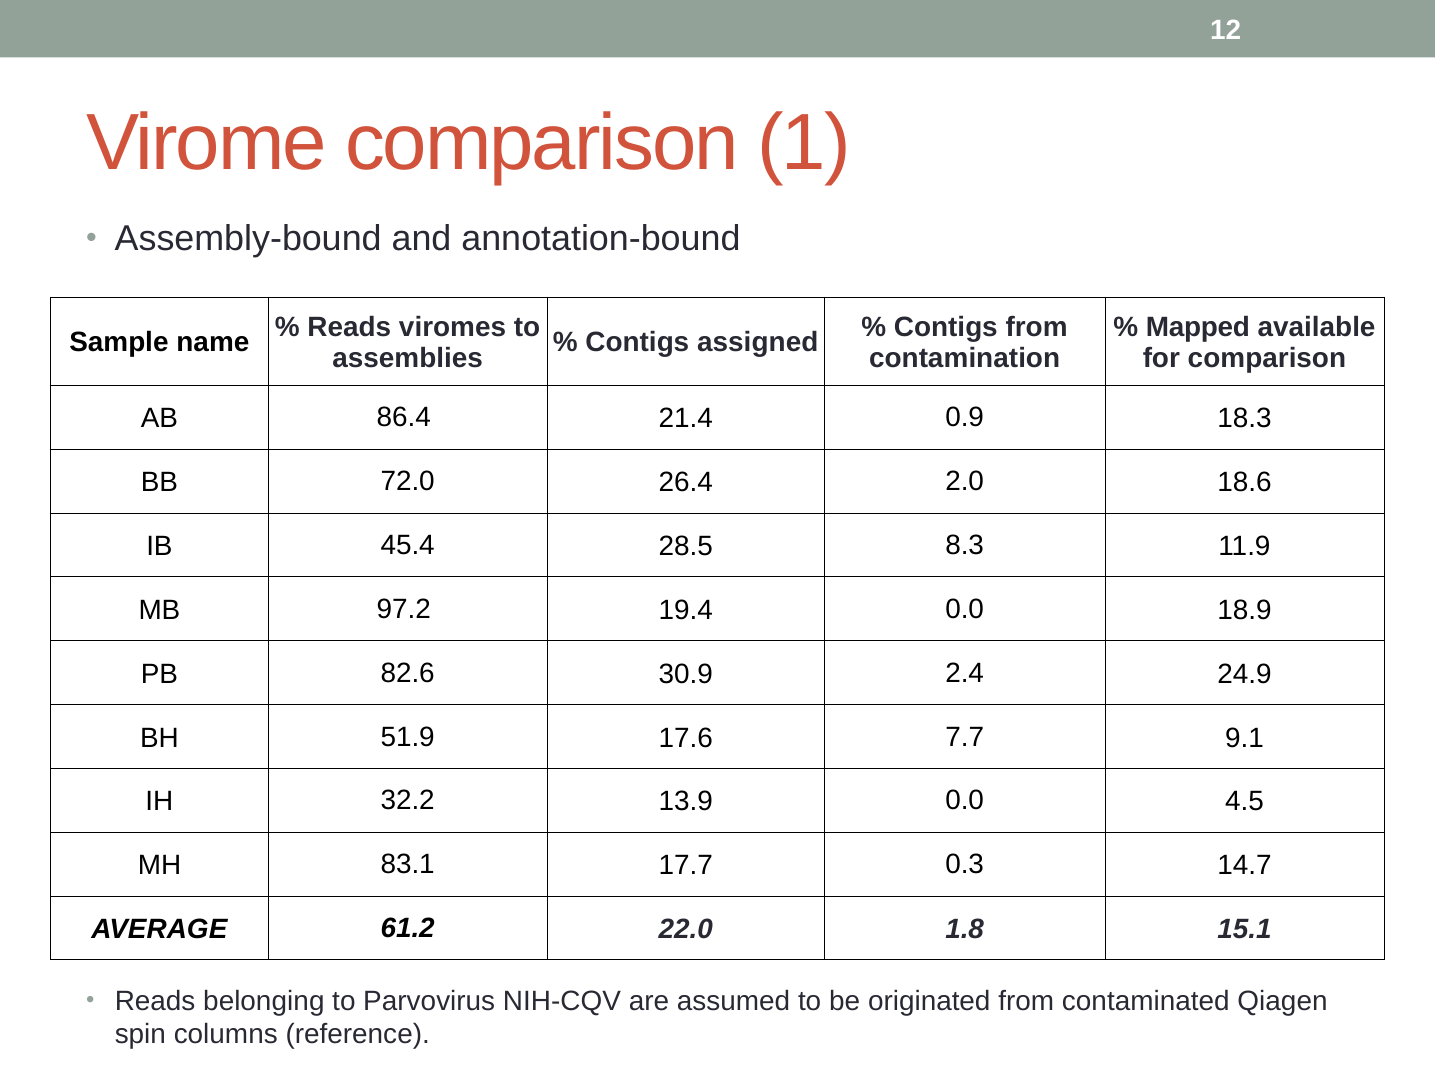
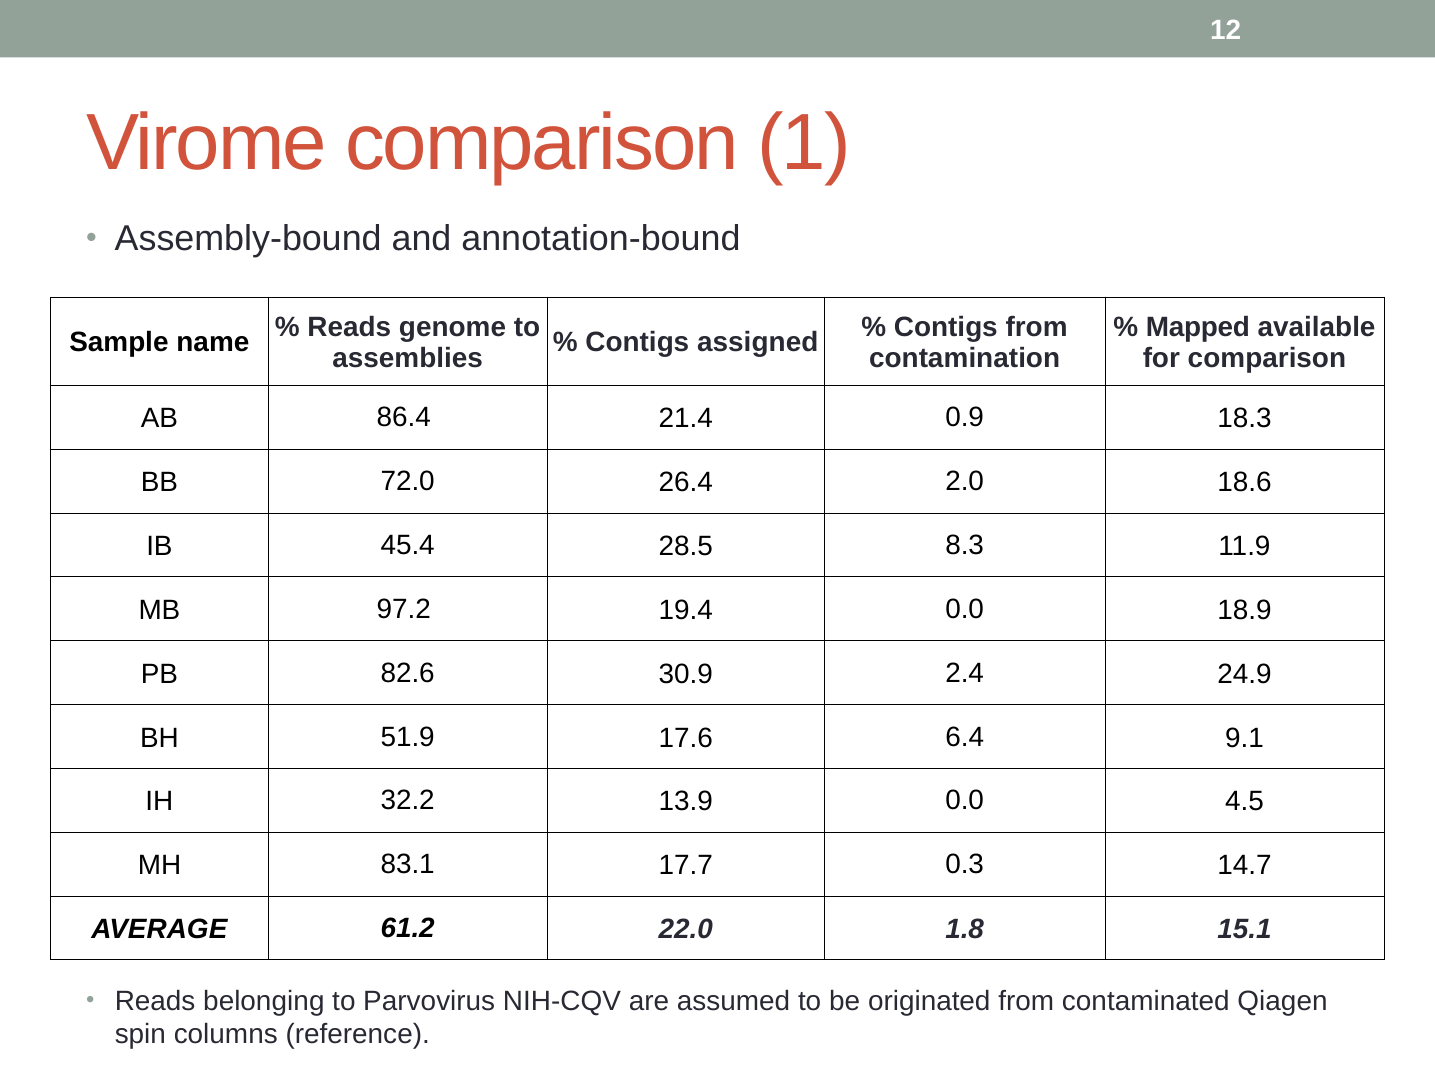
viromes: viromes -> genome
7.7: 7.7 -> 6.4
